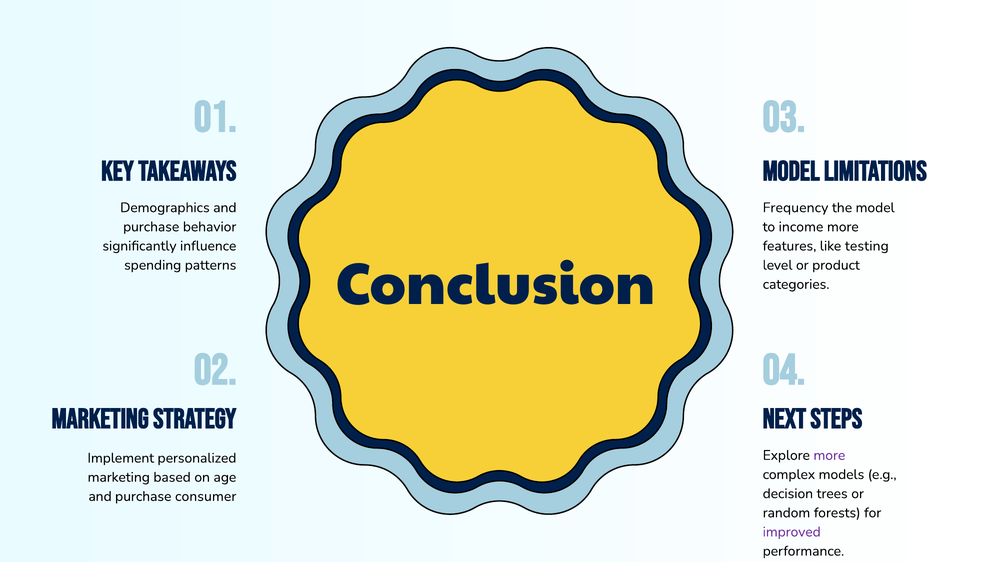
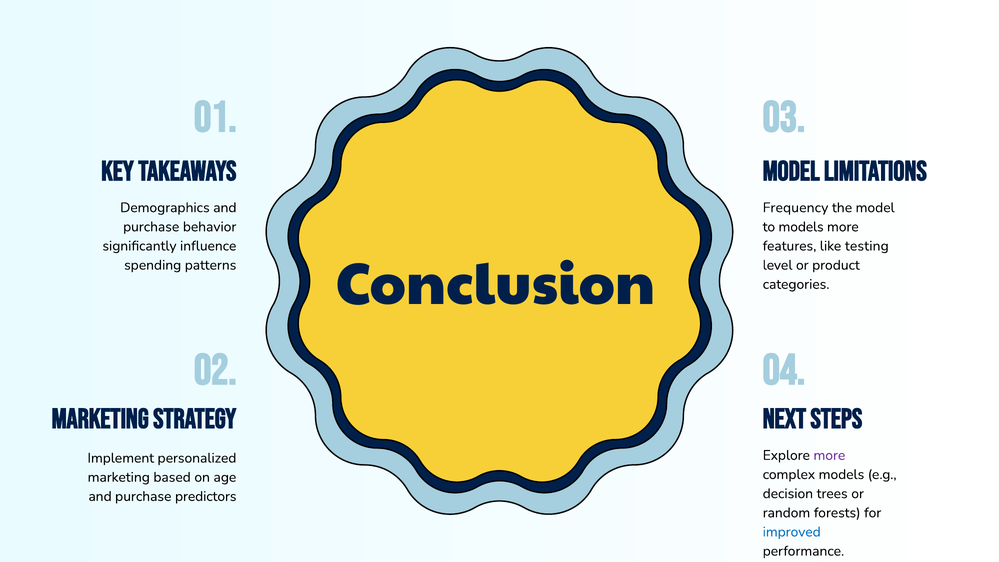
to income: income -> models
consumer: consumer -> predictors
improved colour: purple -> blue
